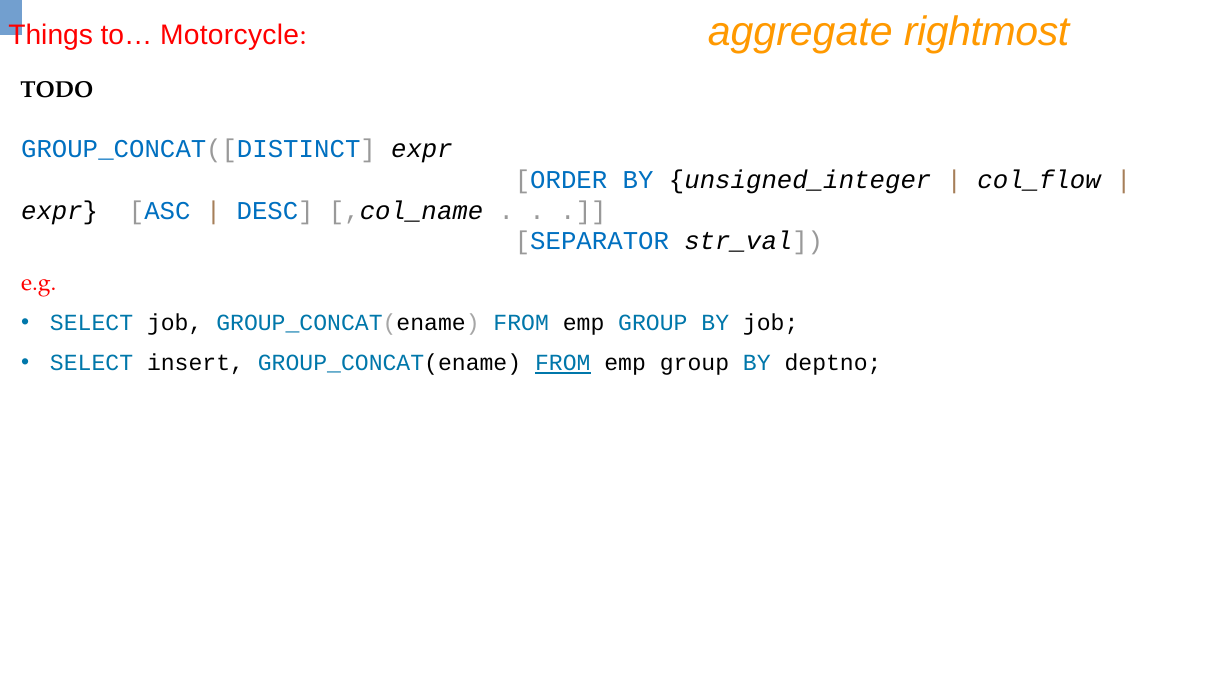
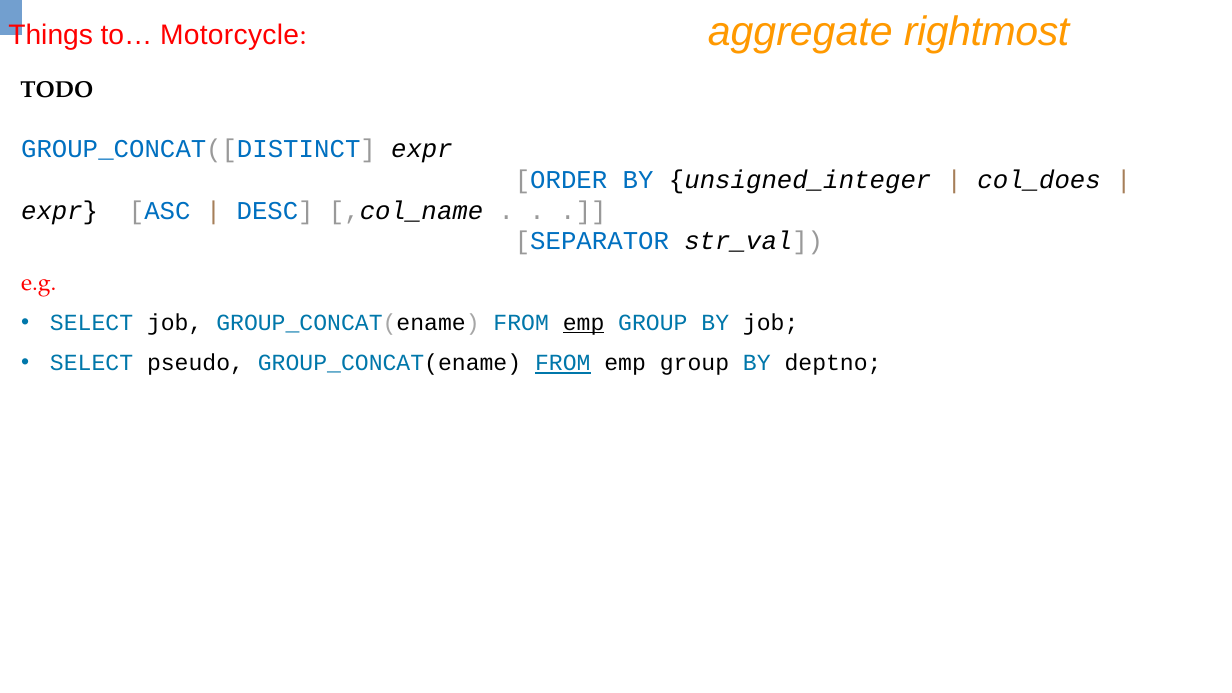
col_flow: col_flow -> col_does
emp at (584, 323) underline: none -> present
insert: insert -> pseudo
